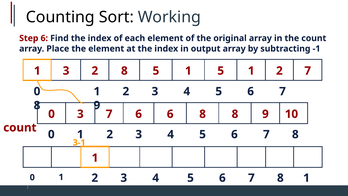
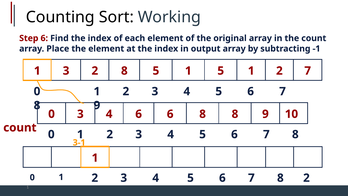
0 3 7: 7 -> 4
8 1: 1 -> 2
